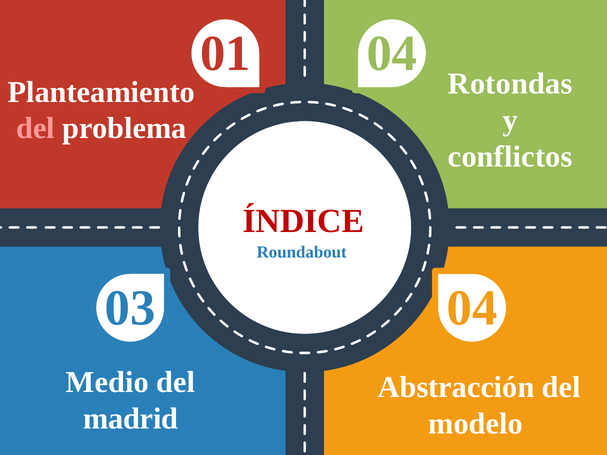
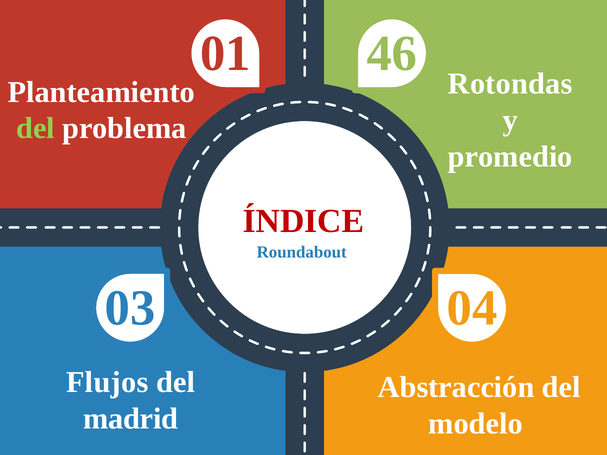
01 04: 04 -> 46
del at (36, 128) colour: pink -> light green
conflictos: conflictos -> promedio
Medio: Medio -> Flujos
